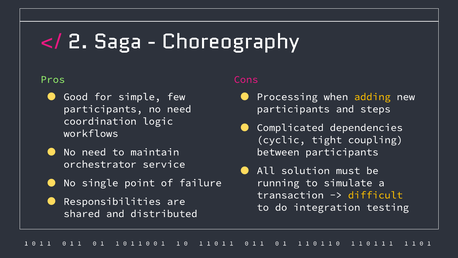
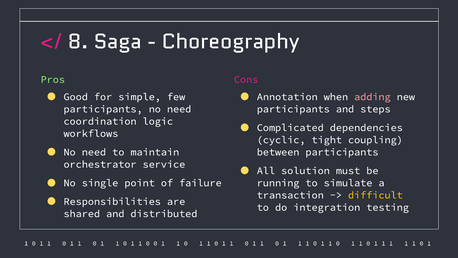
2: 2 -> 8
Processing: Processing -> Annotation
adding colour: yellow -> pink
